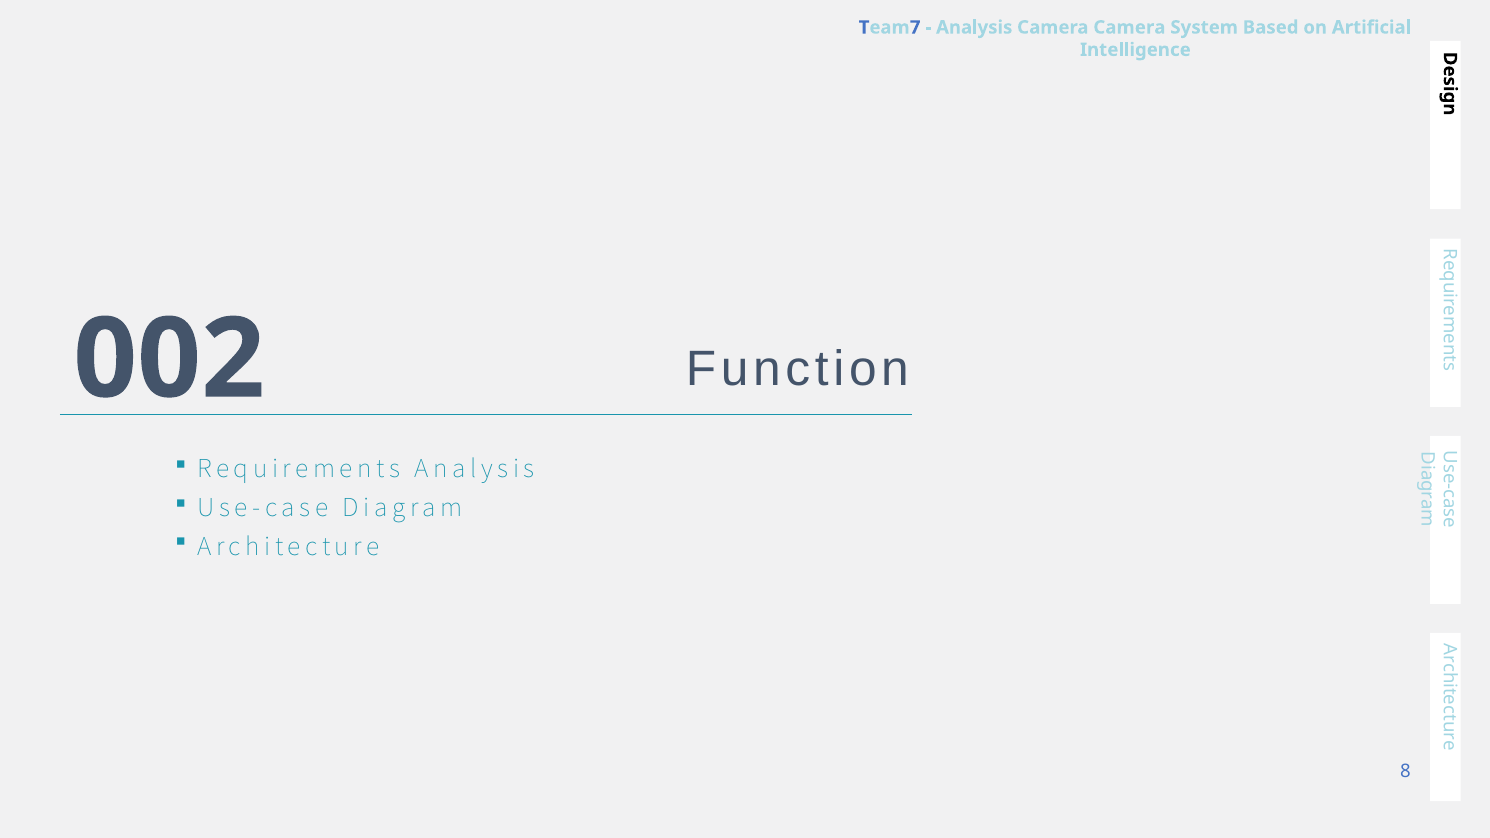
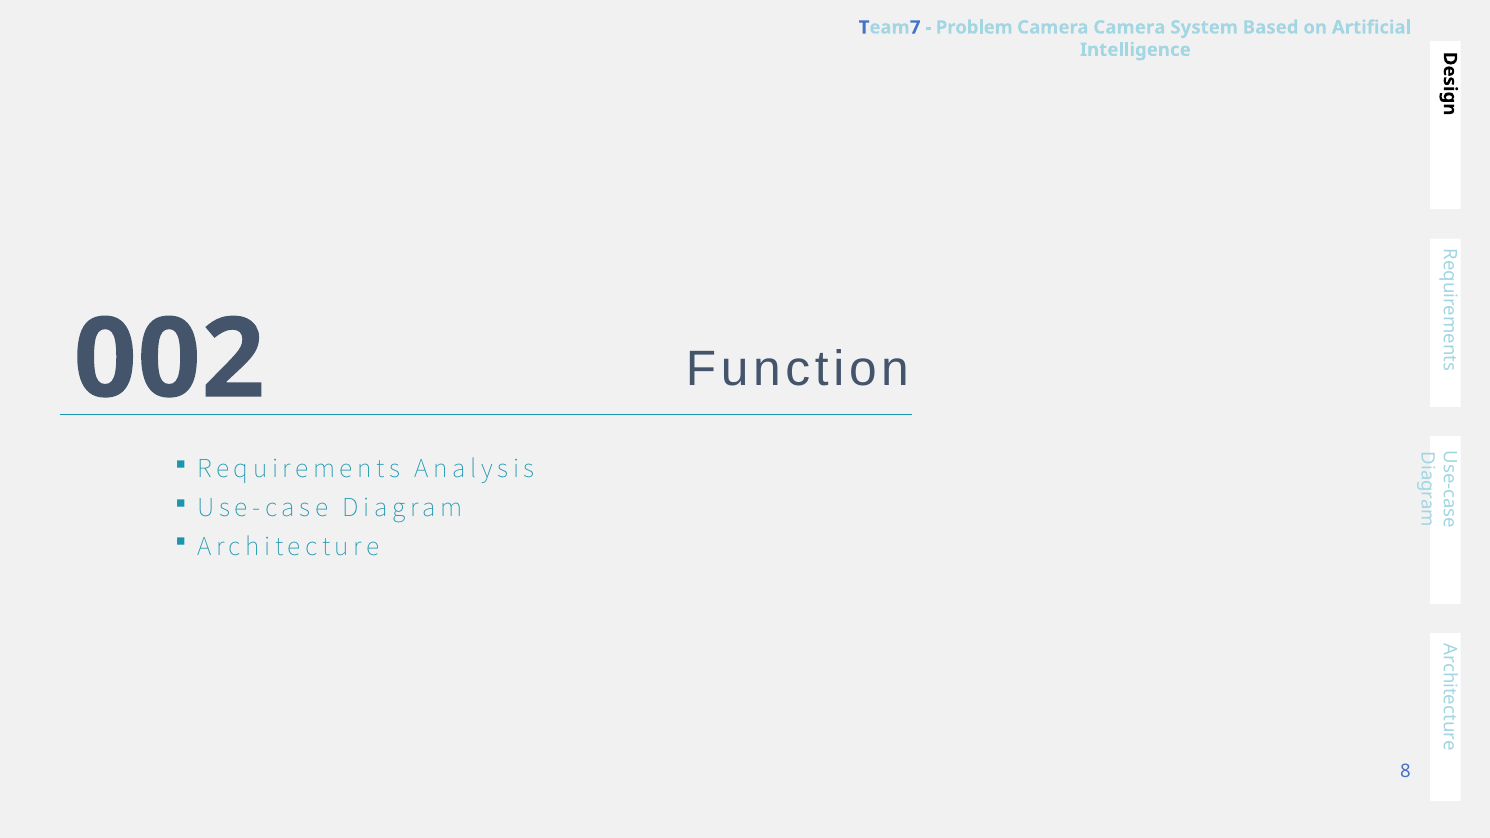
Analysis at (974, 27): Analysis -> Problem
